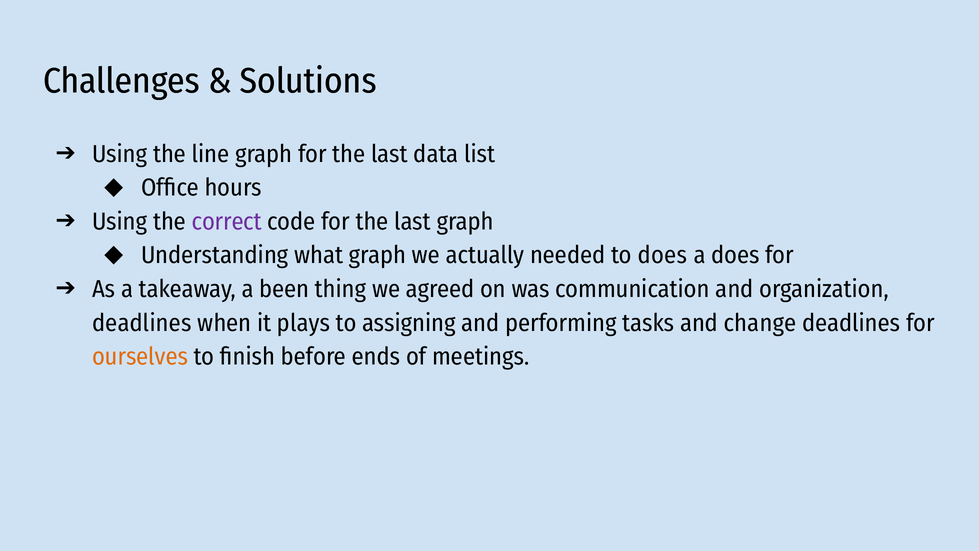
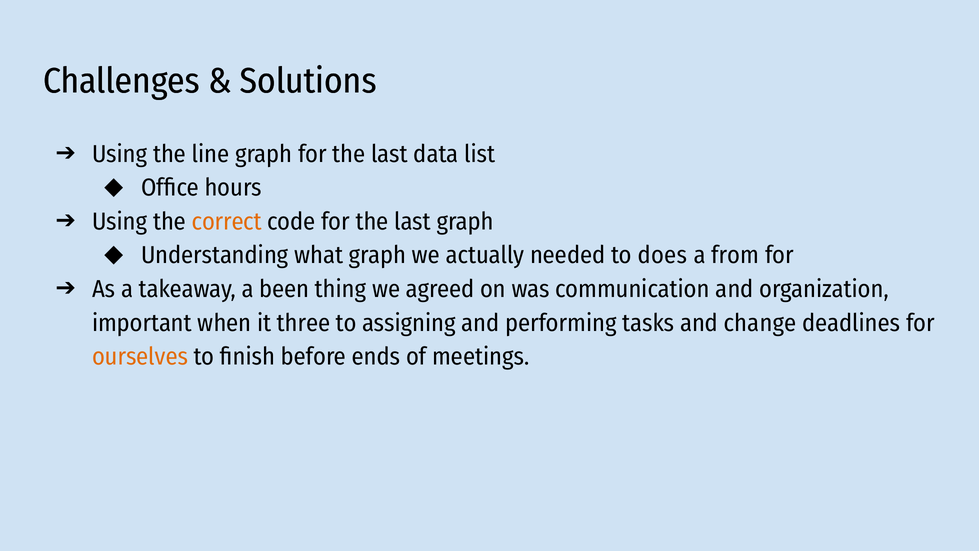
correct colour: purple -> orange
a does: does -> from
deadlines at (142, 323): deadlines -> important
plays: plays -> three
